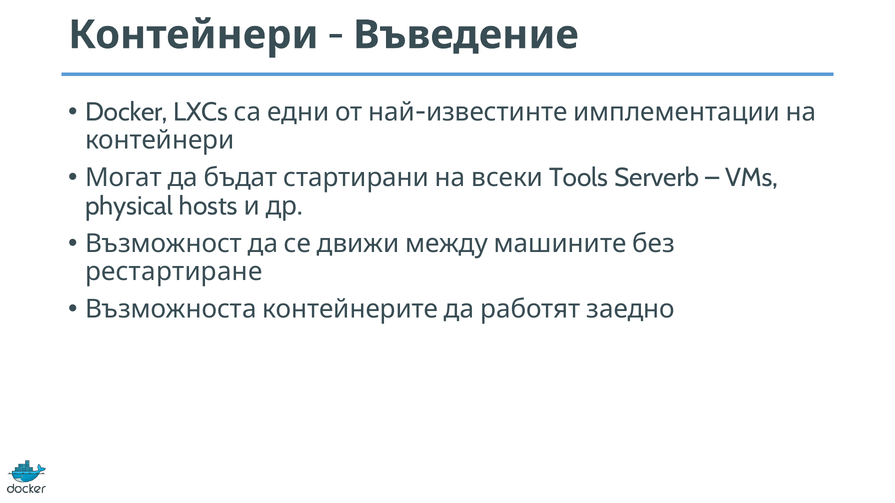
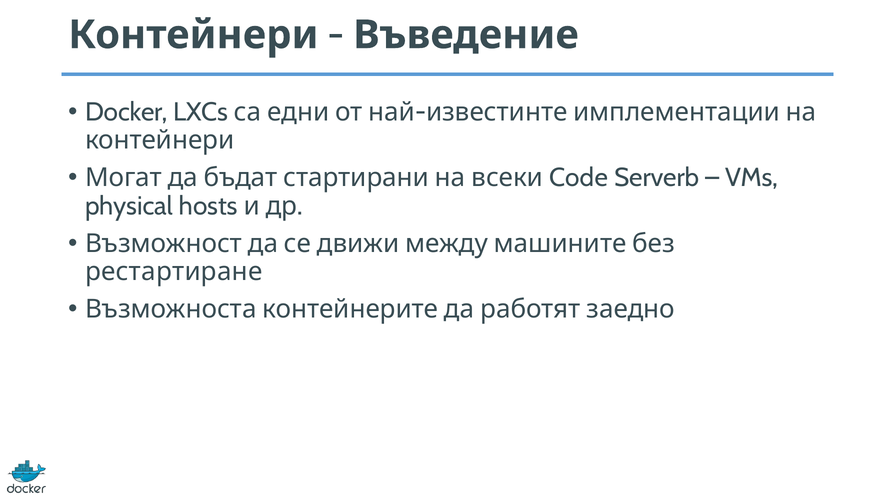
Tools: Tools -> Code
